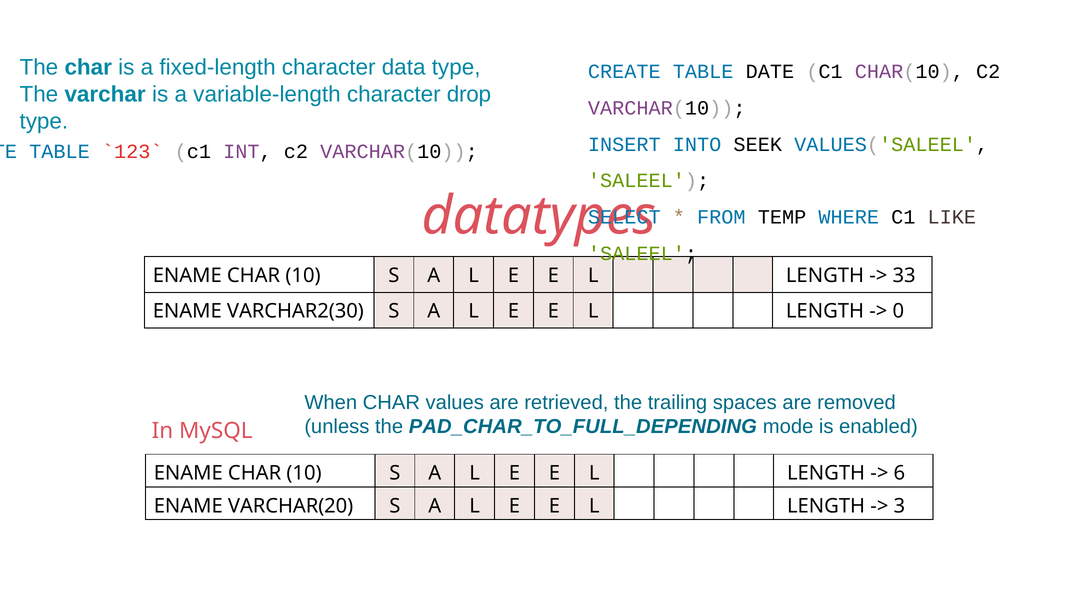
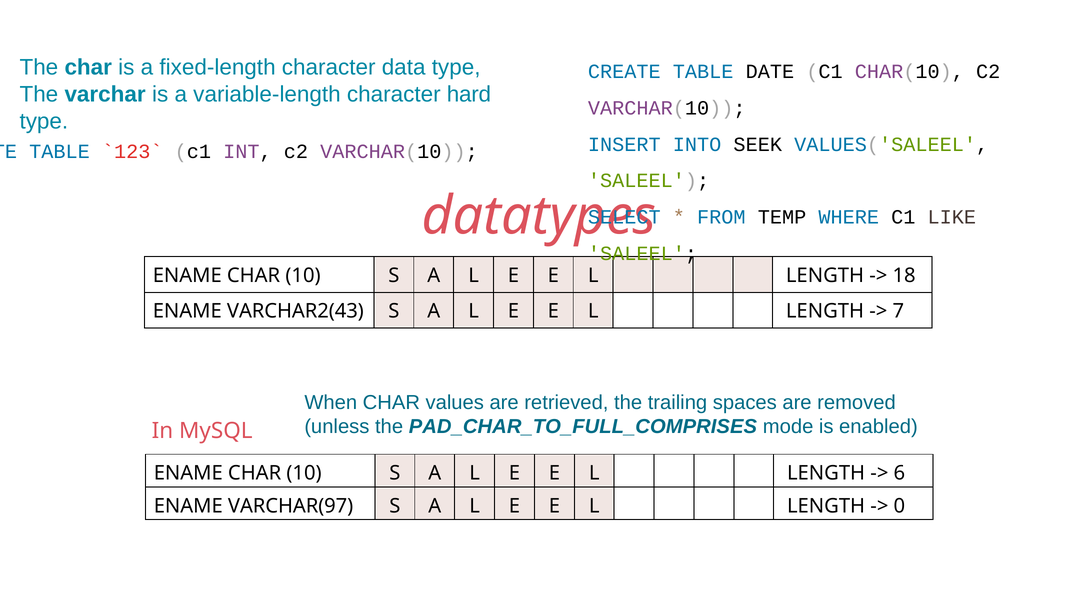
drop: drop -> hard
33: 33 -> 18
VARCHAR2(30: VARCHAR2(30 -> VARCHAR2(43
0: 0 -> 7
PAD_CHAR_TO_FULL_DEPENDING: PAD_CHAR_TO_FULL_DEPENDING -> PAD_CHAR_TO_FULL_COMPRISES
VARCHAR(20: VARCHAR(20 -> VARCHAR(97
3: 3 -> 0
